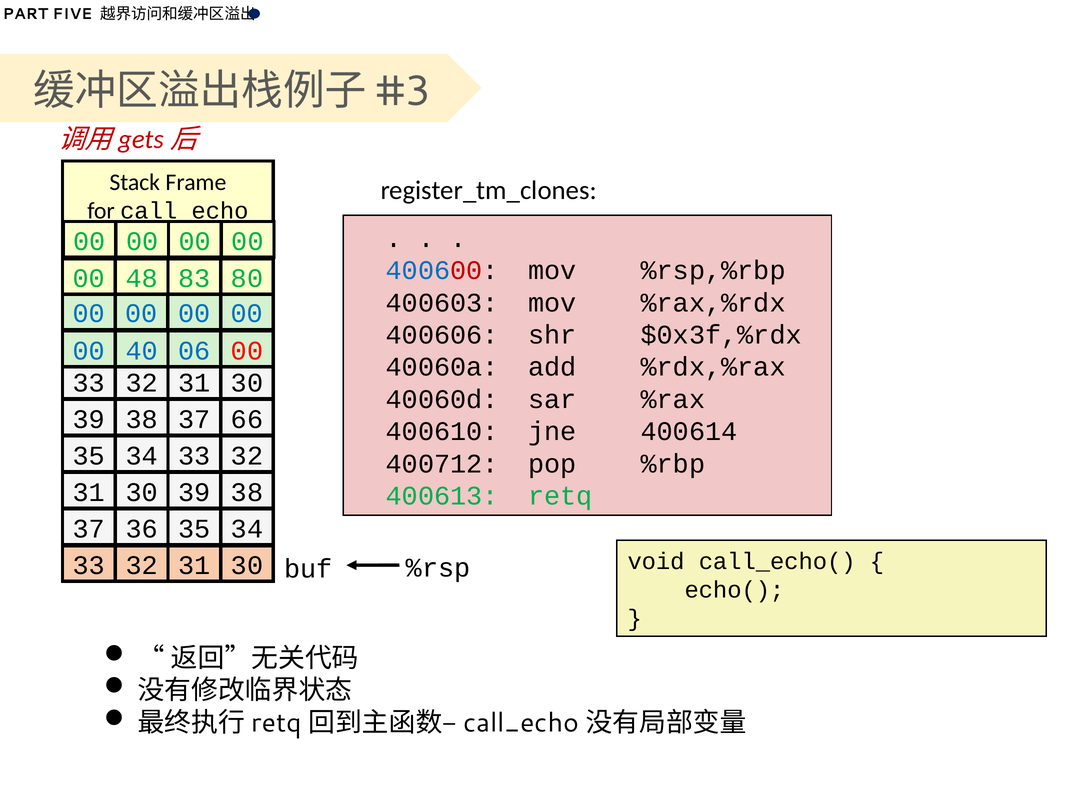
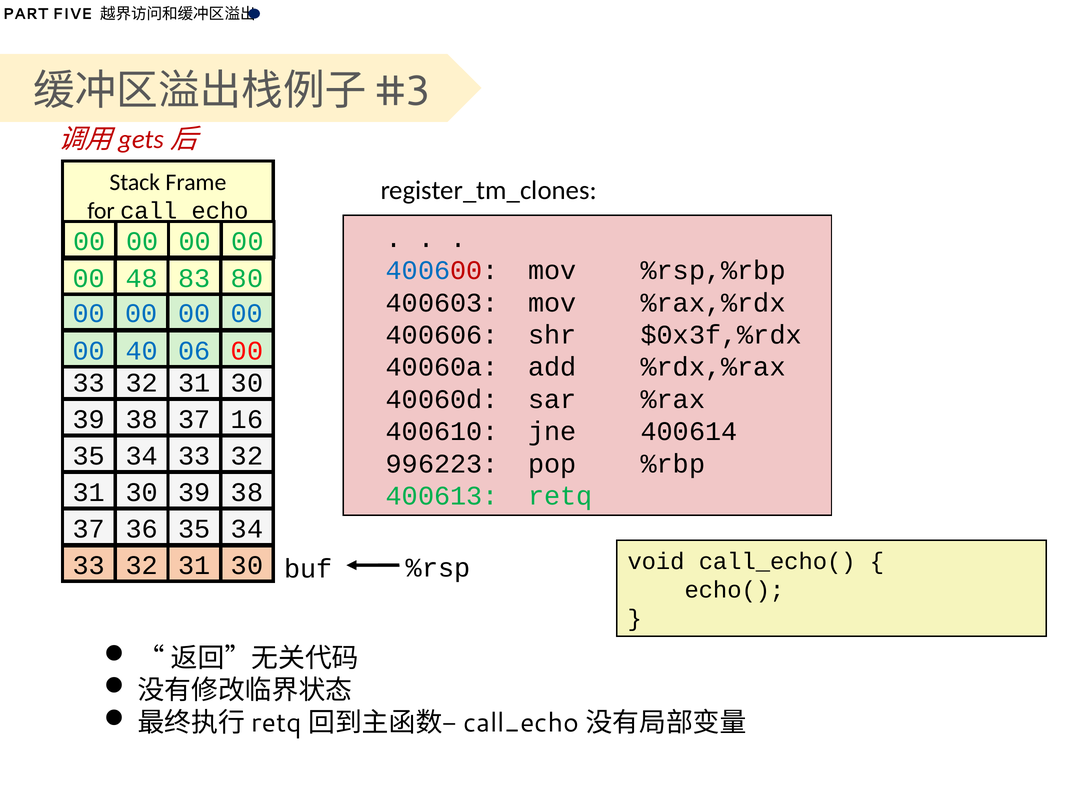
66: 66 -> 16
400712: 400712 -> 996223
